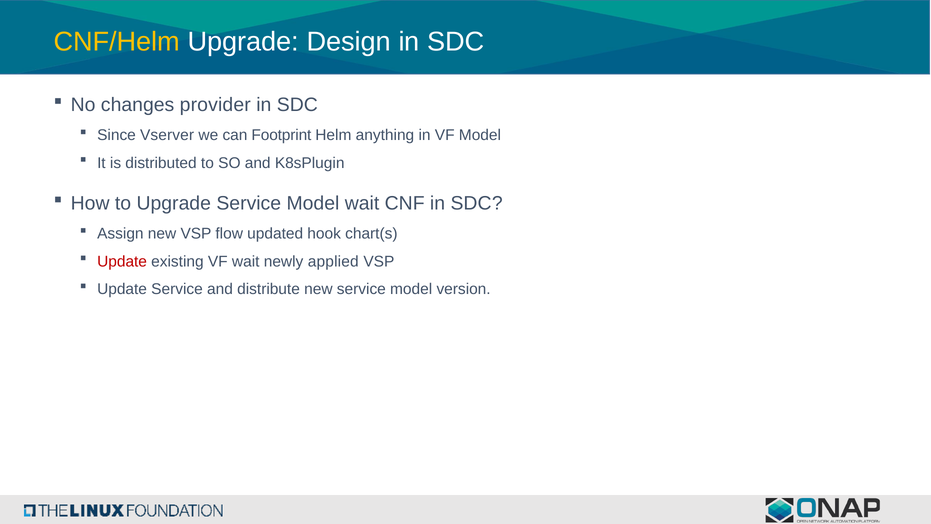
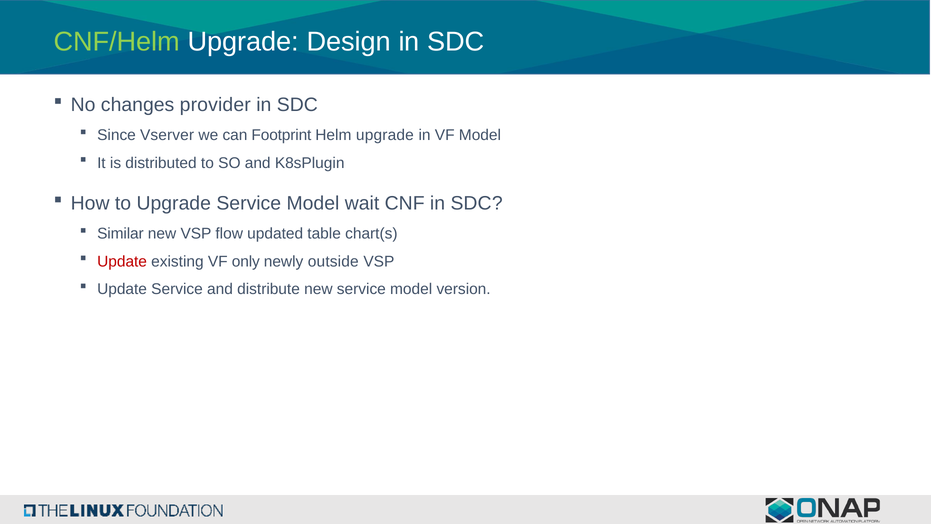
CNF/Helm colour: yellow -> light green
Helm anything: anything -> upgrade
Assign: Assign -> Similar
hook: hook -> table
VF wait: wait -> only
applied: applied -> outside
